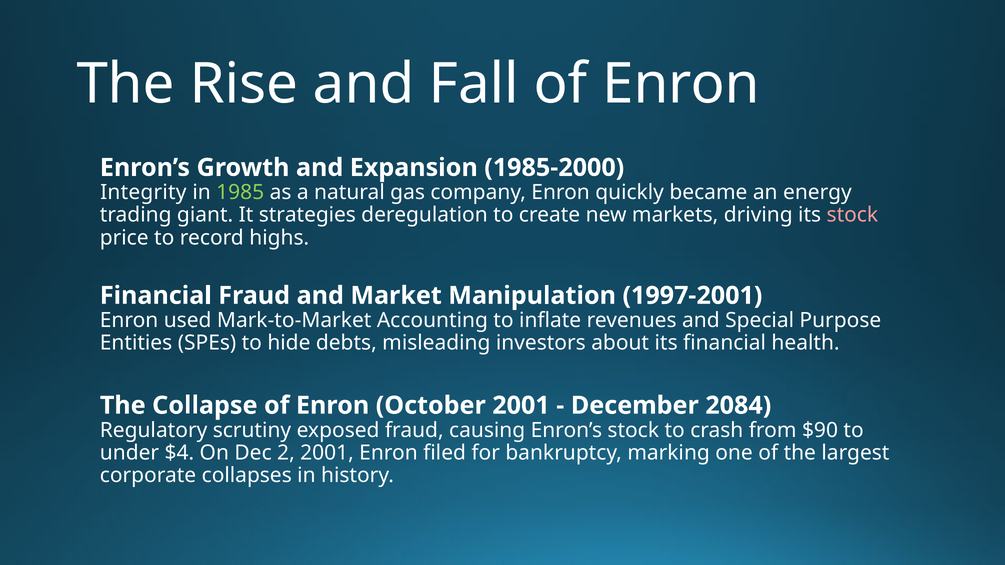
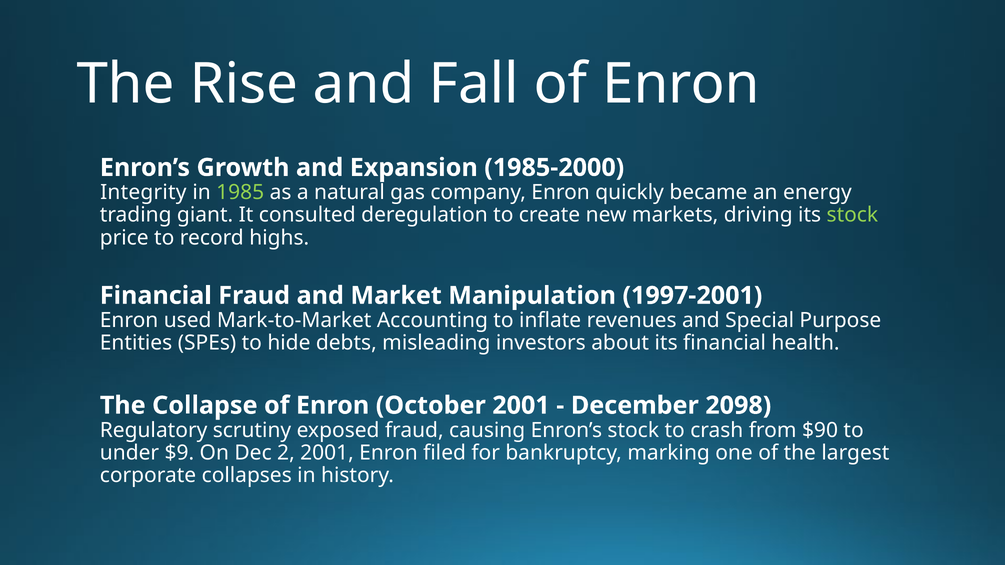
strategies: strategies -> consulted
stock at (852, 215) colour: pink -> light green
2084: 2084 -> 2098
$4: $4 -> $9
